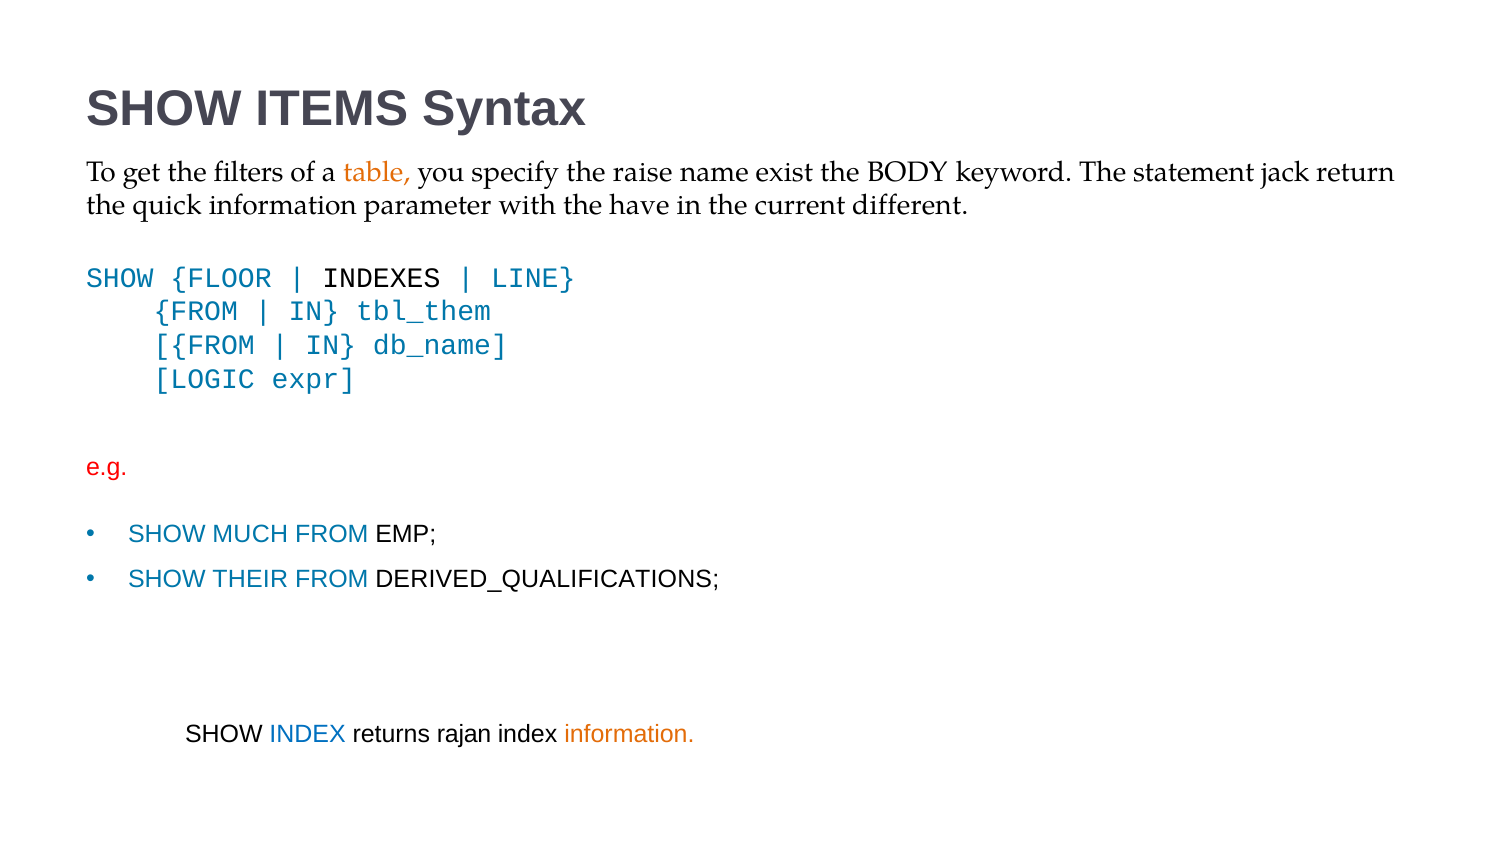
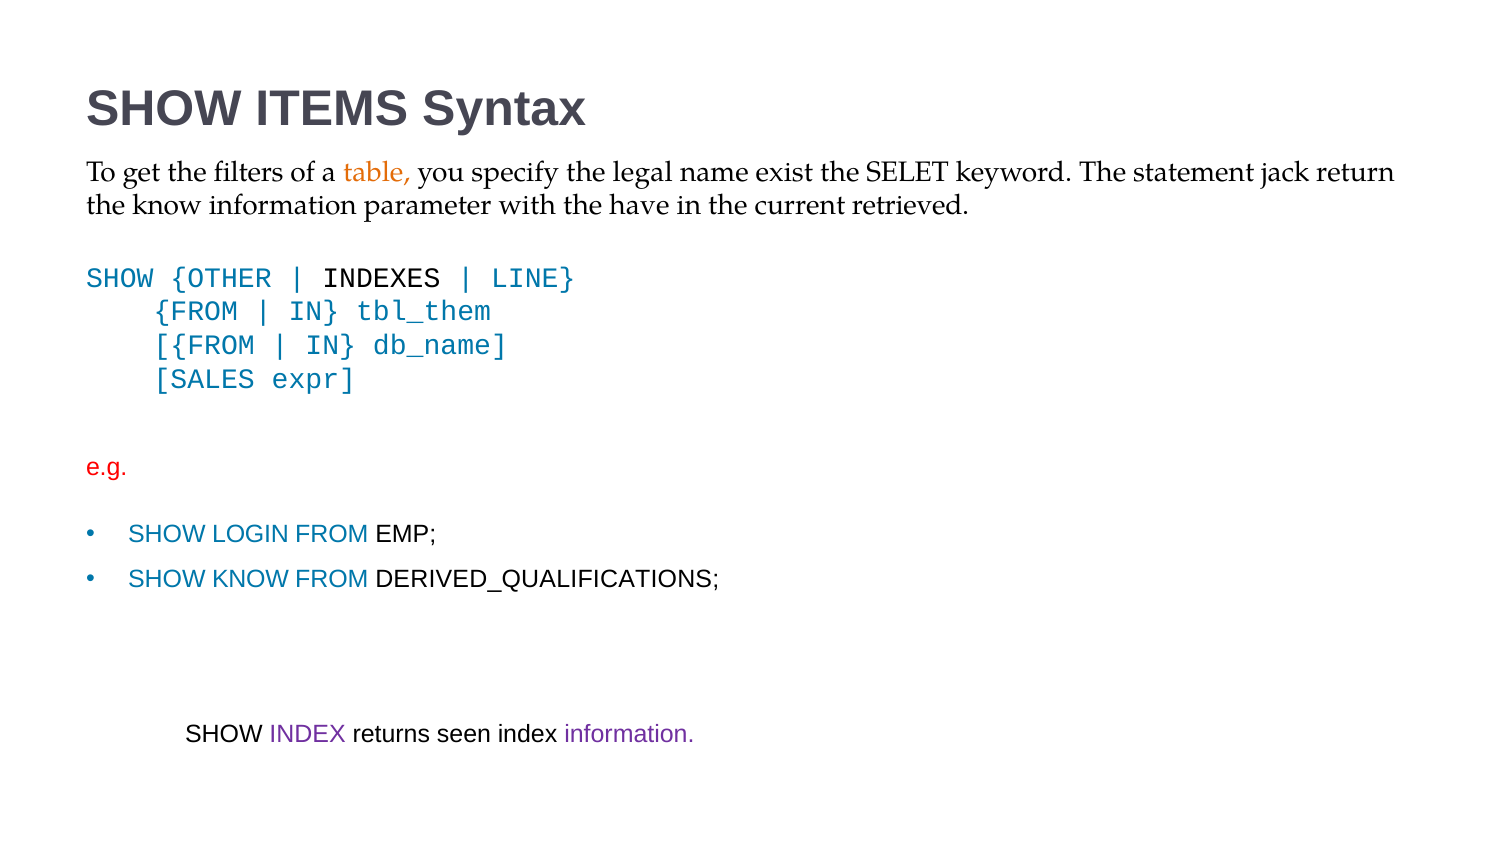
raise: raise -> legal
BODY: BODY -> SELET
the quick: quick -> know
different: different -> retrieved
FLOOR: FLOOR -> OTHER
LOGIC: LOGIC -> SALES
MUCH: MUCH -> LOGIN
SHOW THEIR: THEIR -> KNOW
INDEX at (308, 734) colour: blue -> purple
rajan: rajan -> seen
information at (629, 734) colour: orange -> purple
